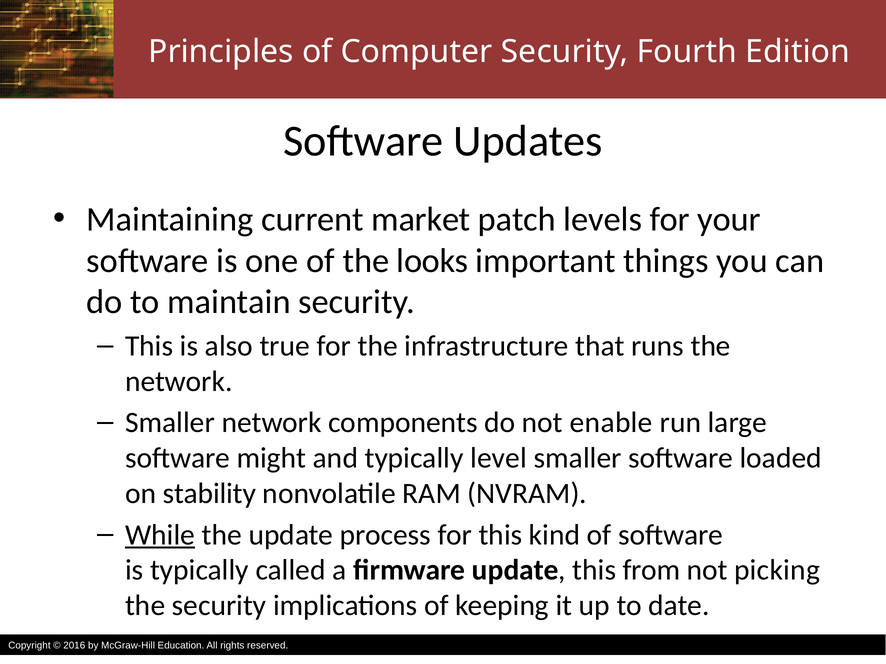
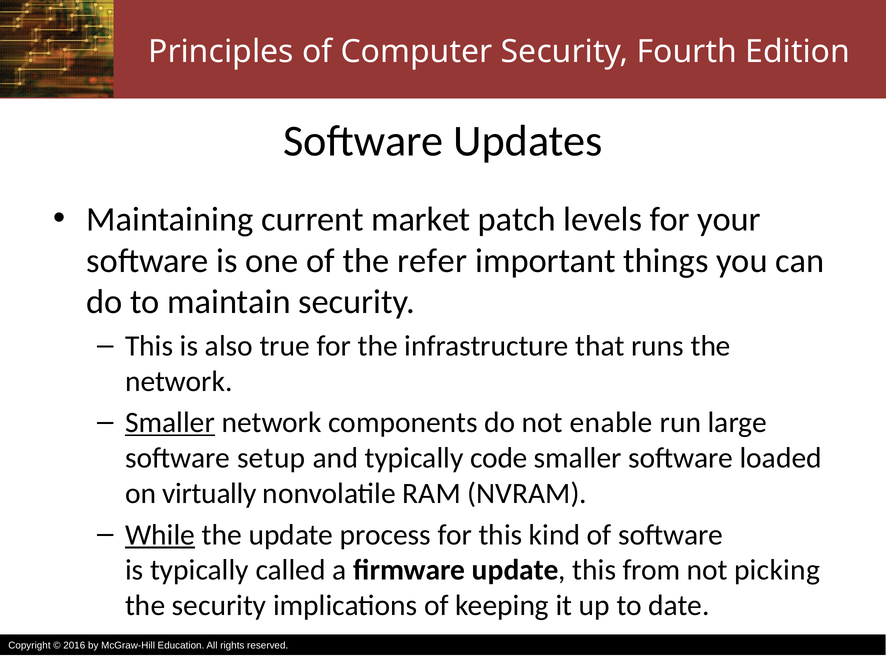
looks: looks -> refer
Smaller at (170, 423) underline: none -> present
might: might -> setup
level: level -> code
stability: stability -> virtually
